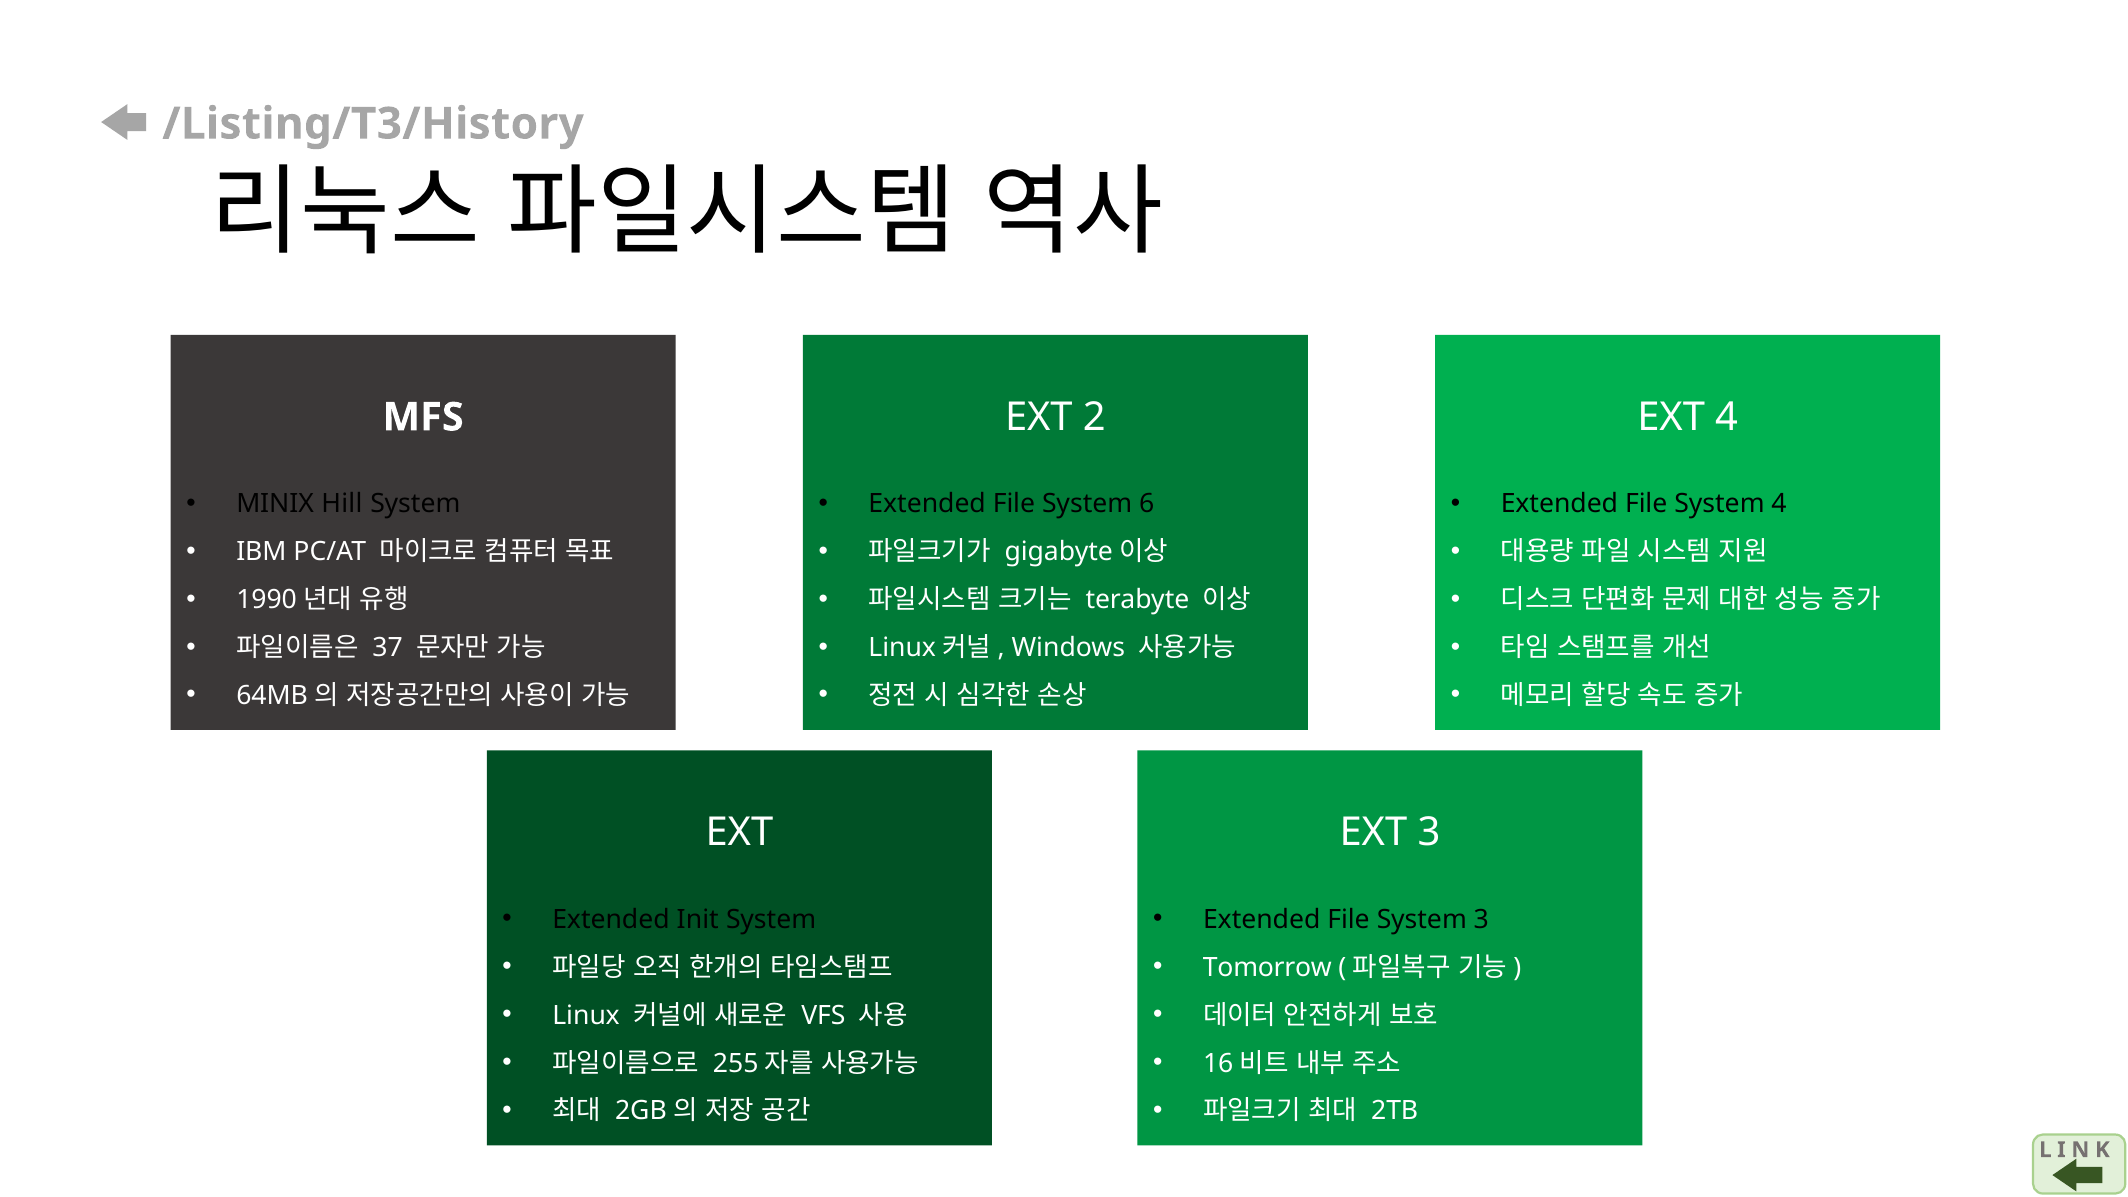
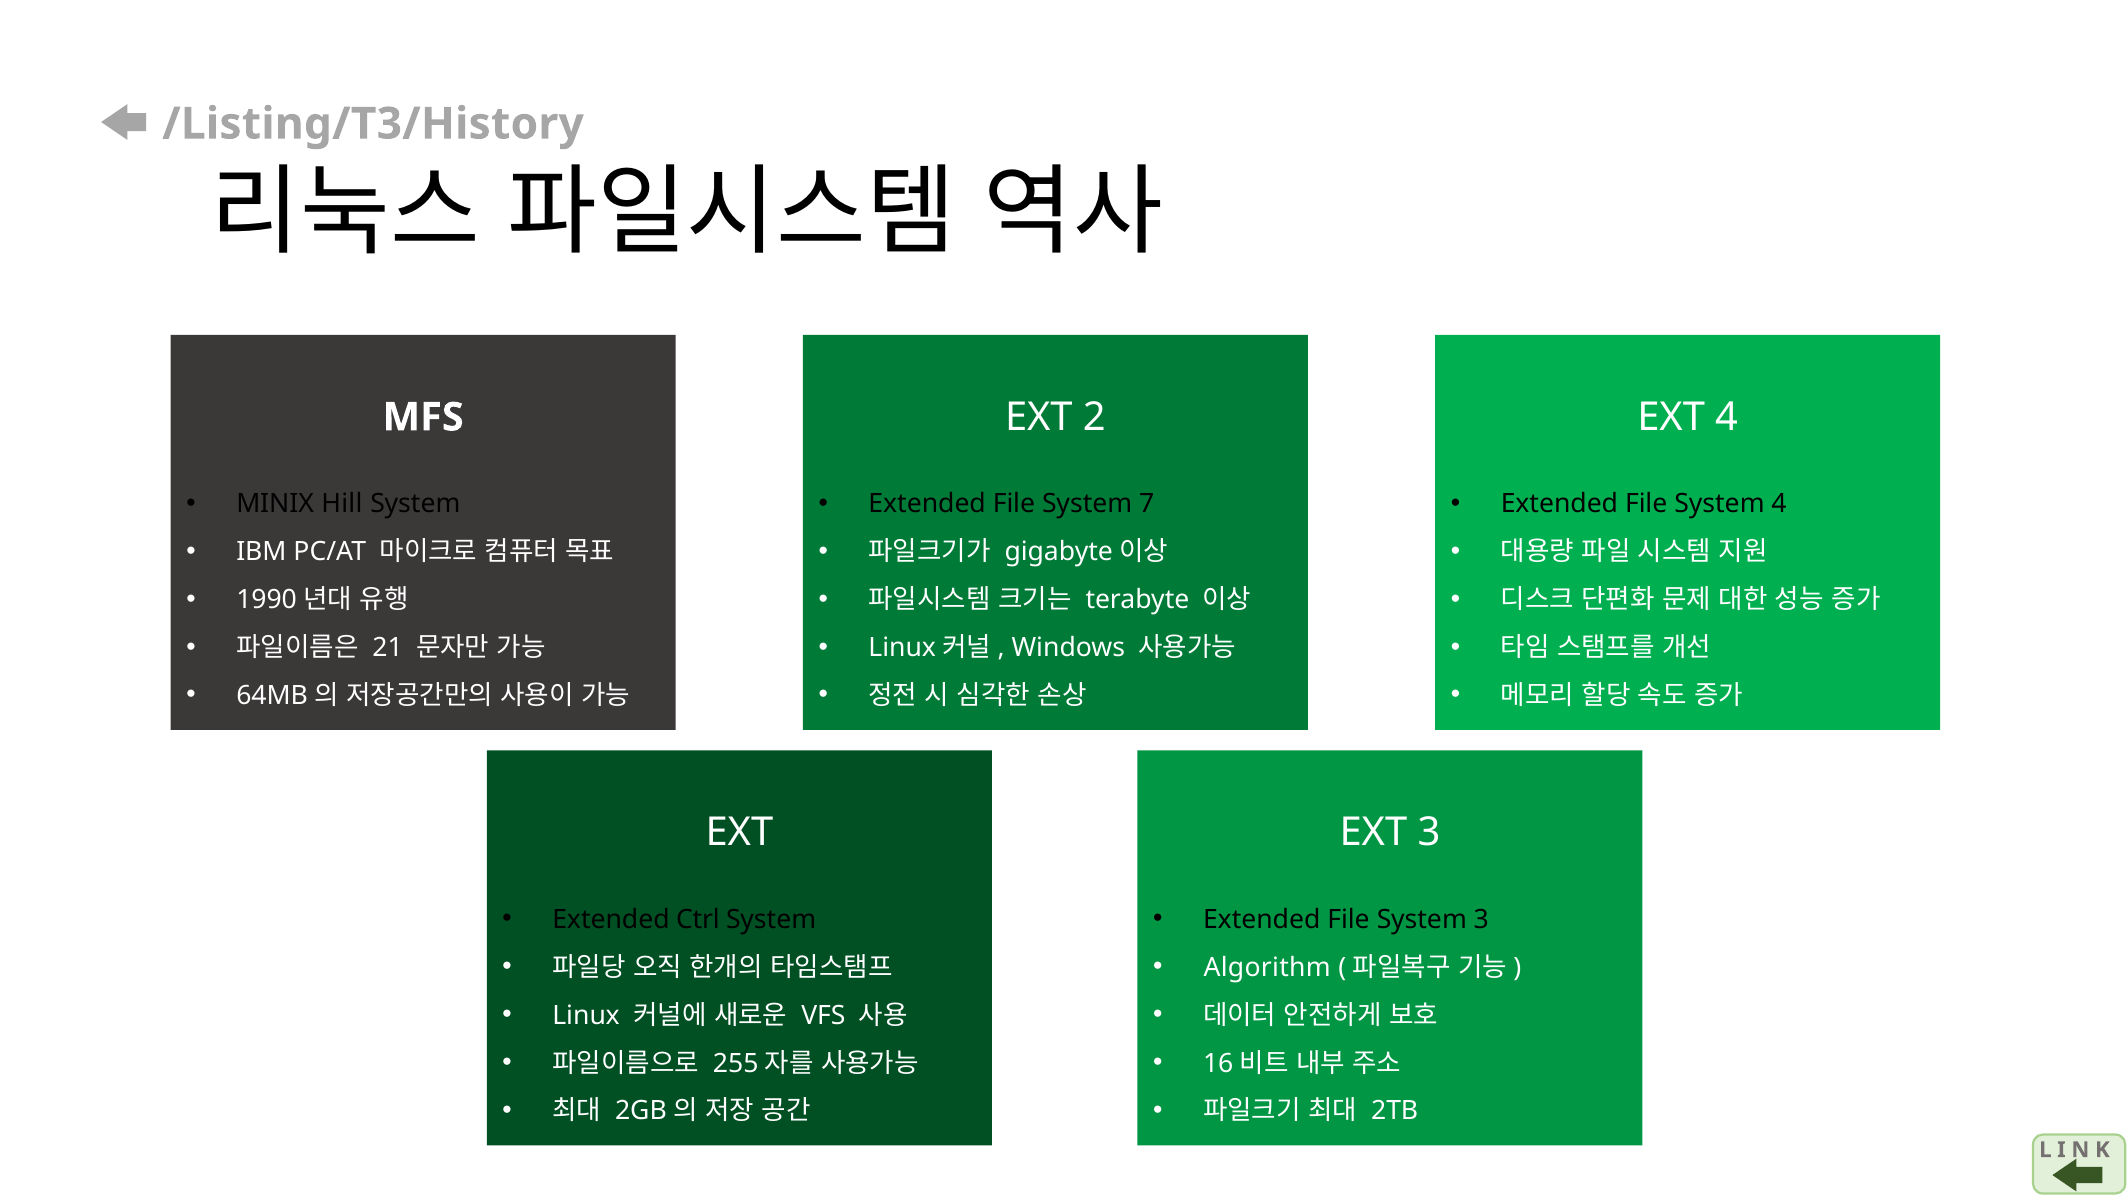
6: 6 -> 7
37: 37 -> 21
Init: Init -> Ctrl
Tomorrow: Tomorrow -> Algorithm
